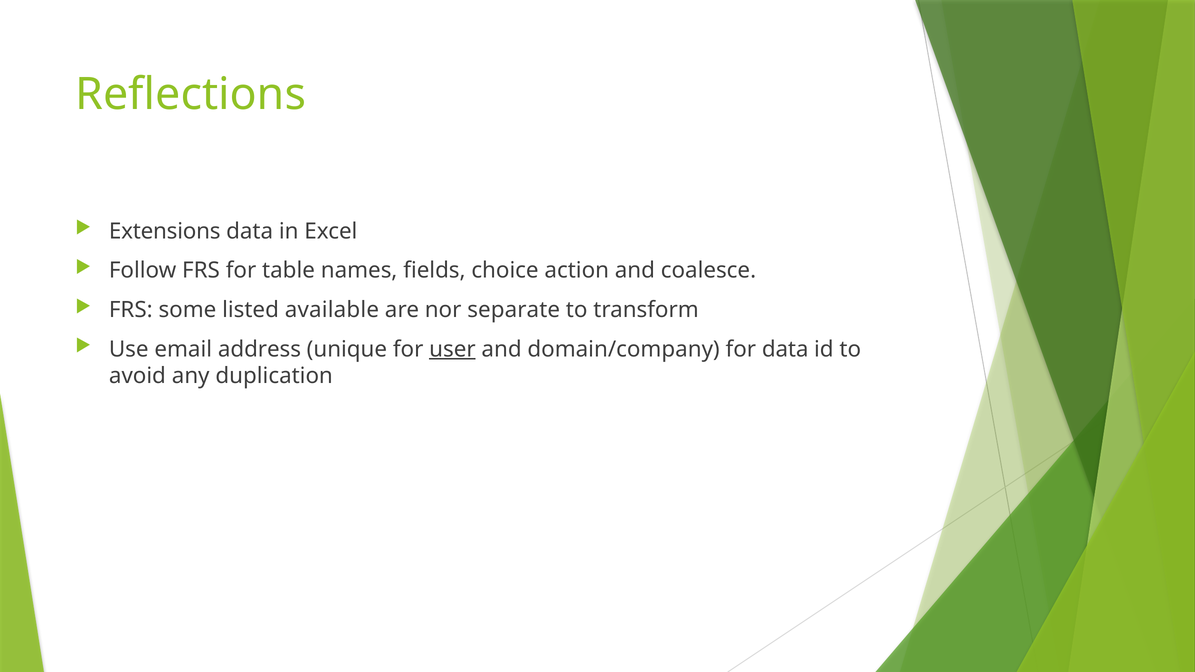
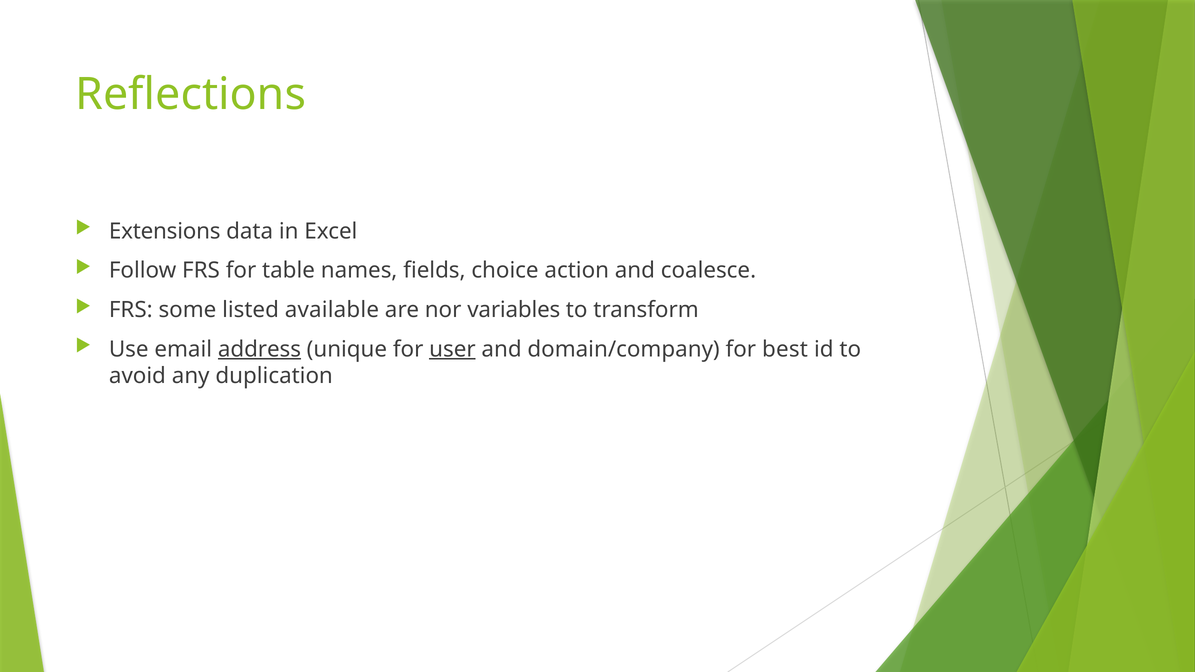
separate: separate -> variables
address underline: none -> present
for data: data -> best
